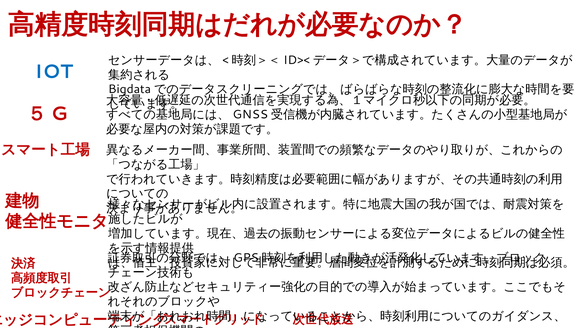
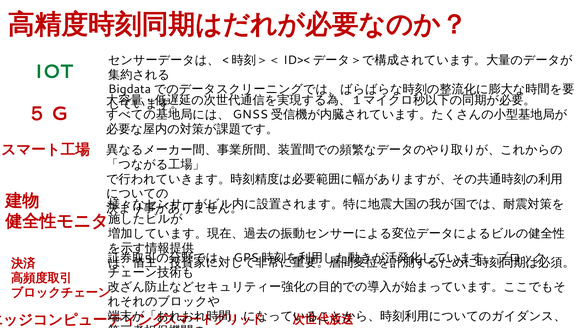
IOT colour: blue -> green
